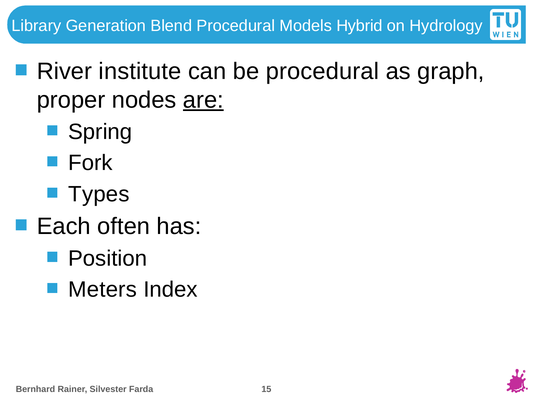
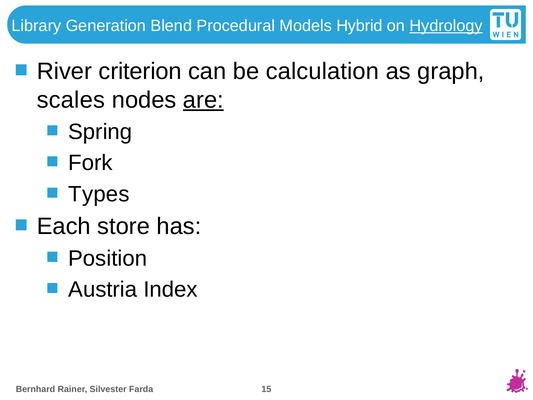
Hydrology underline: none -> present
institute: institute -> criterion
be procedural: procedural -> calculation
proper: proper -> scales
often: often -> store
Meters: Meters -> Austria
